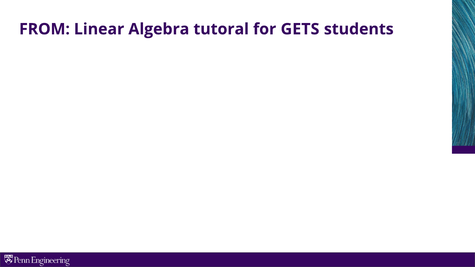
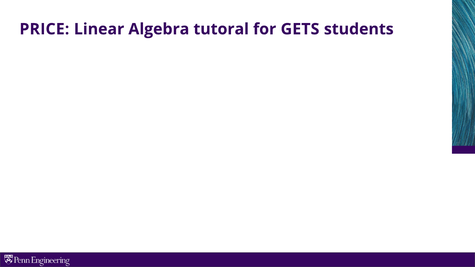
FROM: FROM -> PRICE
